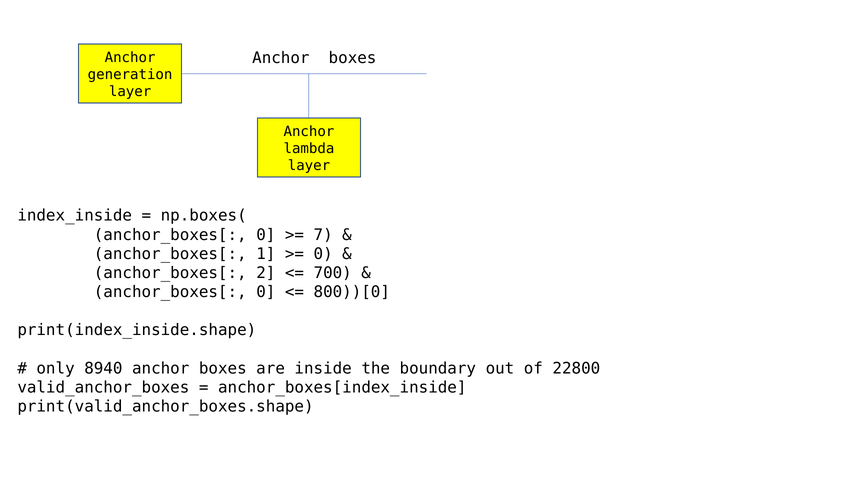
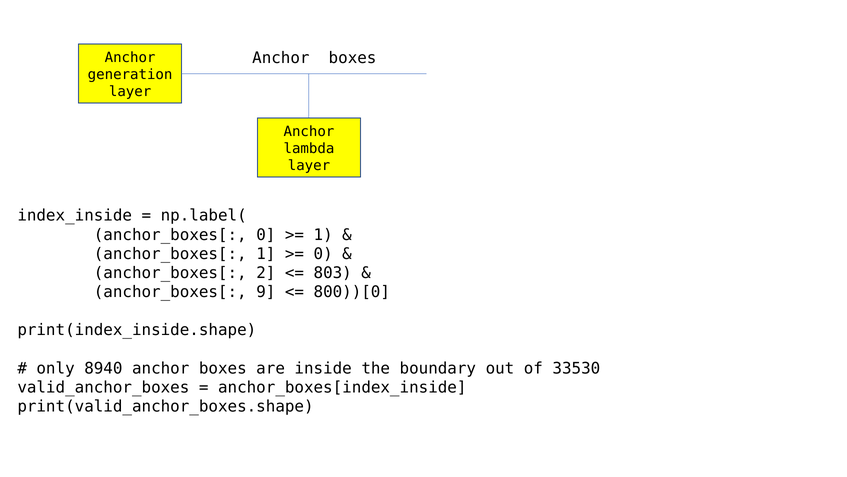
np.boxes(: np.boxes( -> np.label(
7 at (323, 235): 7 -> 1
700: 700 -> 803
0 at (266, 292): 0 -> 9
22800: 22800 -> 33530
